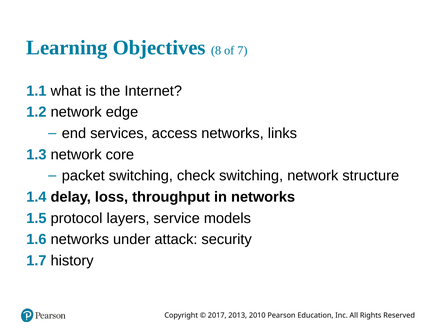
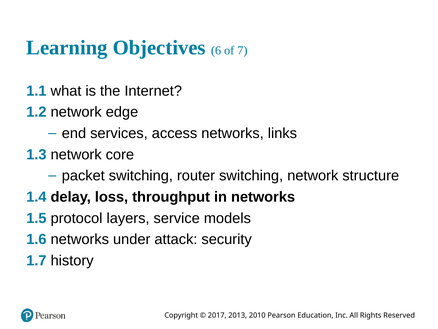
8: 8 -> 6
check: check -> router
